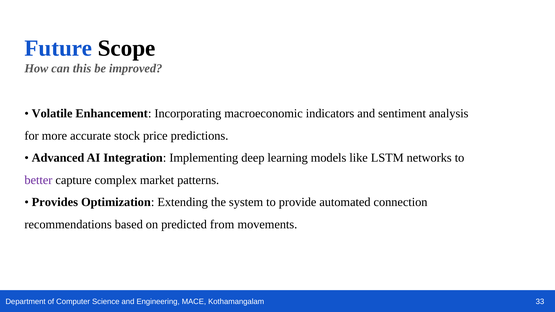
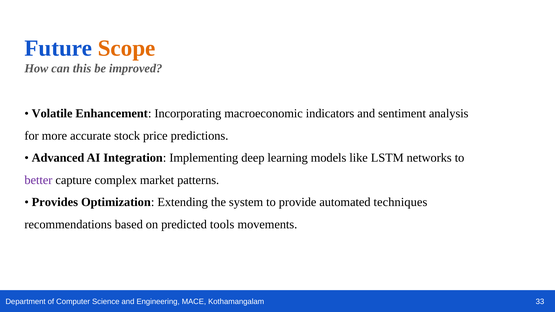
Scope colour: black -> orange
connection: connection -> techniques
from: from -> tools
